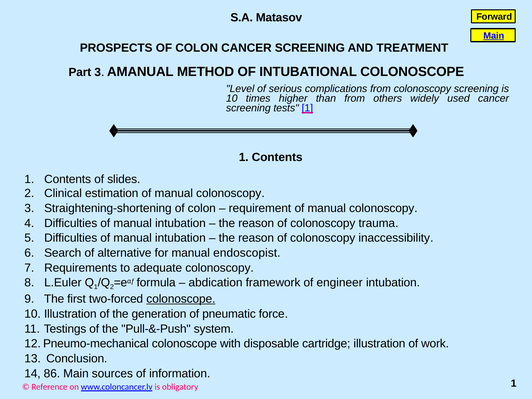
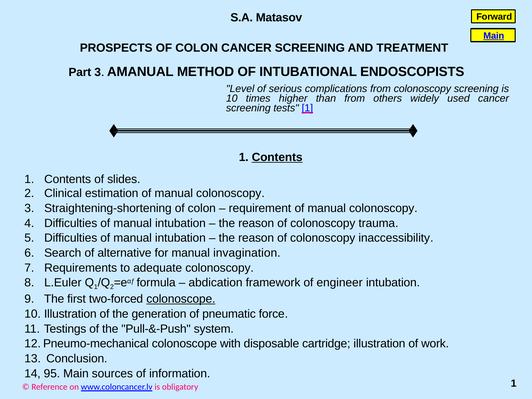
INTUBATIONAL COLONOSCOPE: COLONOSCOPE -> ENDOSCOPISTS
Contents at (277, 157) underline: none -> present
endoscopist: endoscopist -> invagination
86: 86 -> 95
